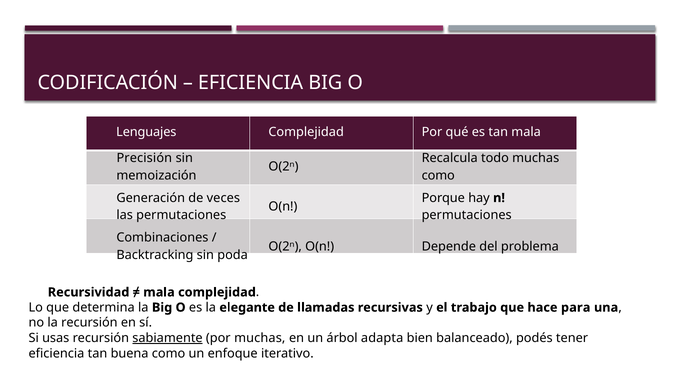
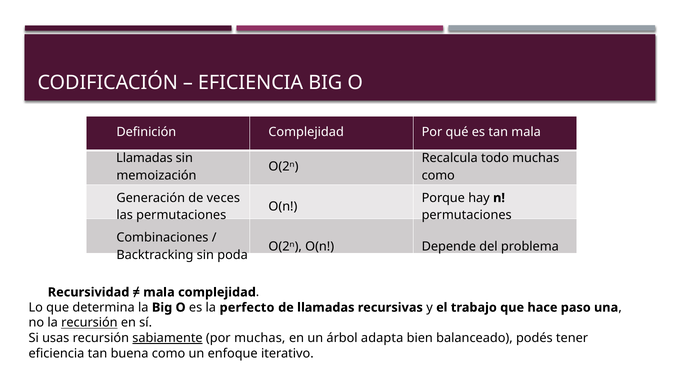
Lenguajes: Lenguajes -> Definición
Precisión at (144, 158): Precisión -> Llamadas
elegante: elegante -> perfecto
para: para -> paso
recursión at (89, 323) underline: none -> present
